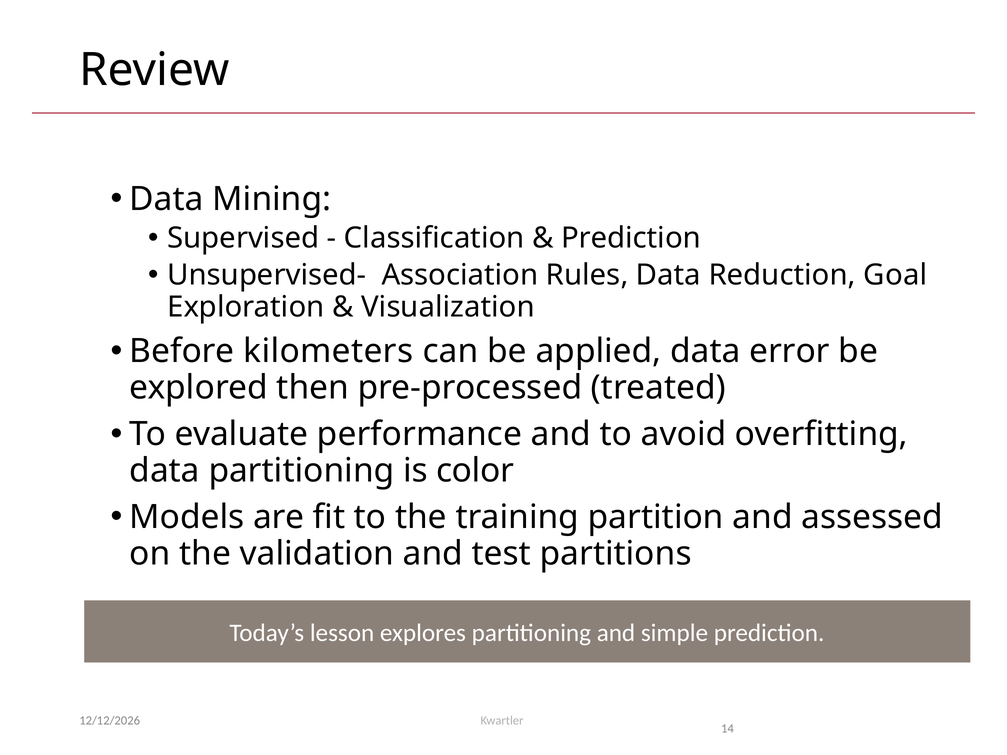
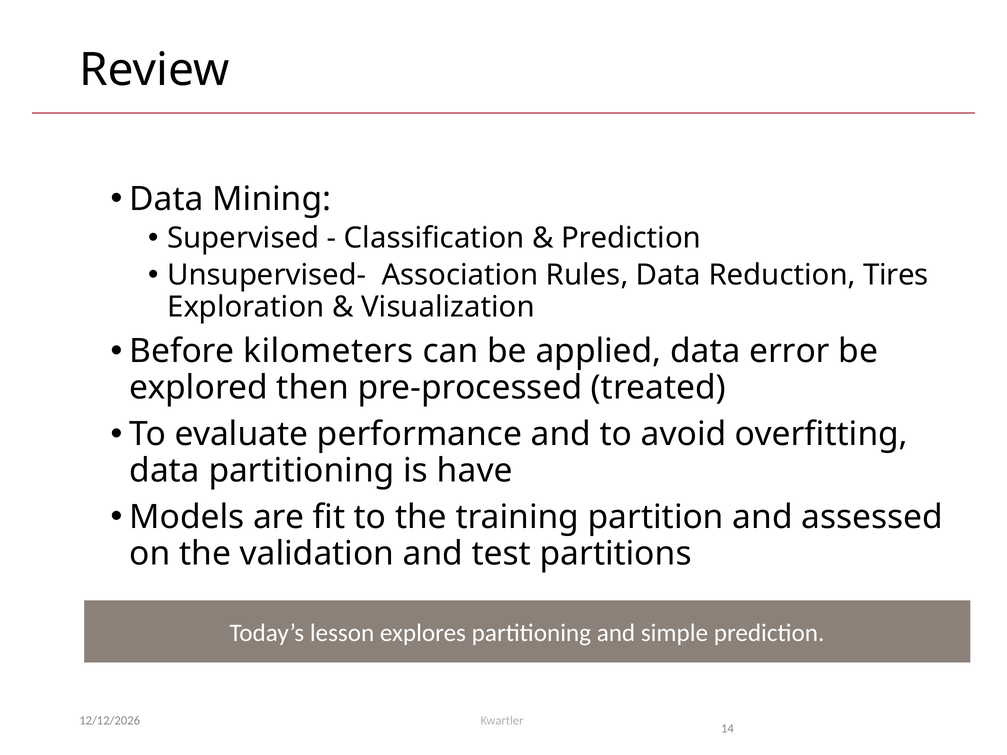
Goal: Goal -> Tires
color: color -> have
